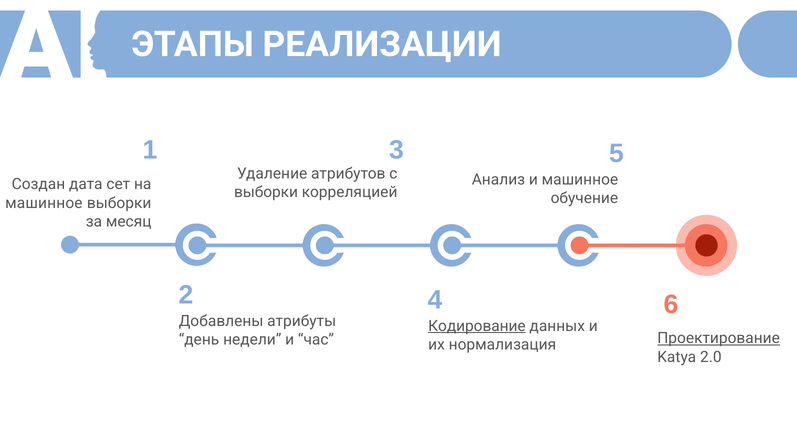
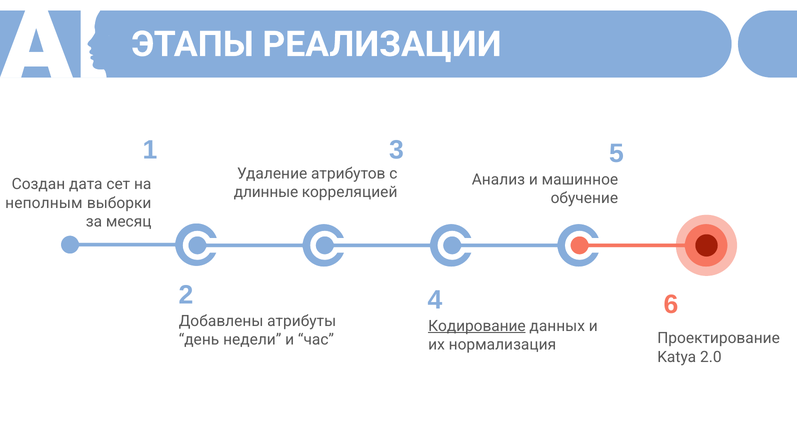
выборки at (266, 192): выборки -> длинные
машинное at (44, 203): машинное -> неполным
Проектирование underline: present -> none
